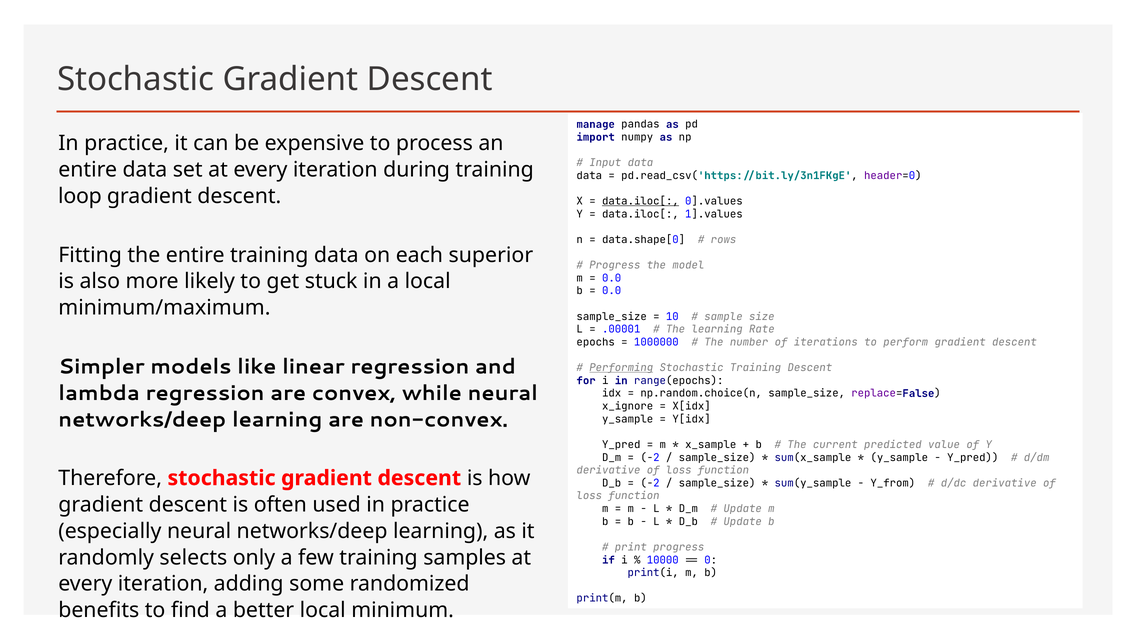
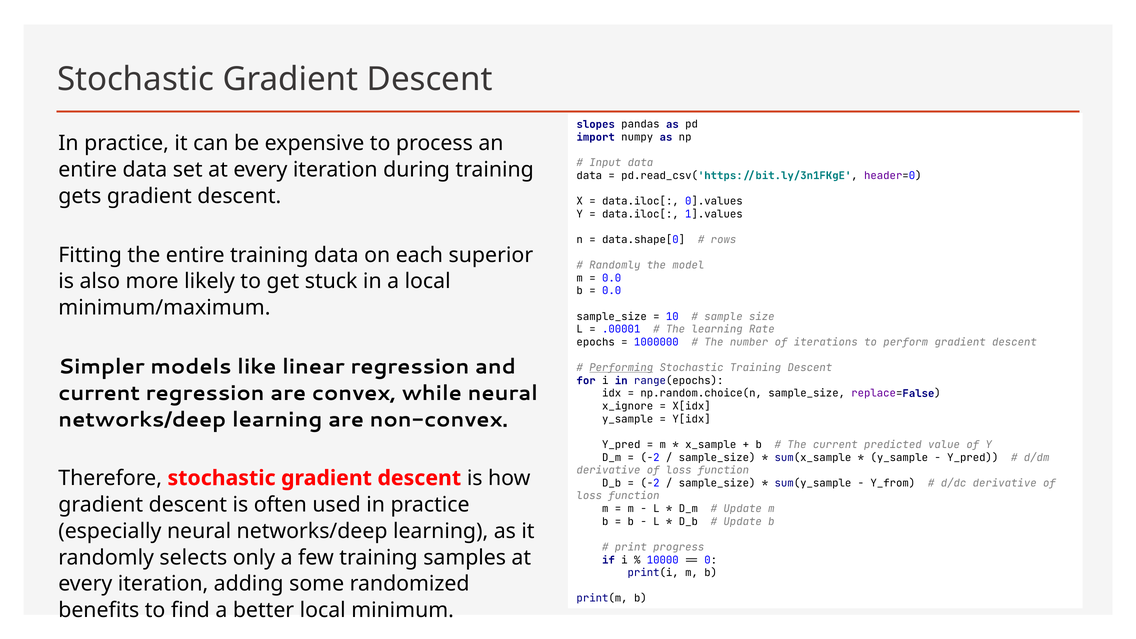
manage: manage -> slopes
loop: loop -> gets
data.iloc[ at (640, 201) underline: present -> none
Progress at (615, 265): Progress -> Randomly
lambda at (99, 393): lambda -> current
